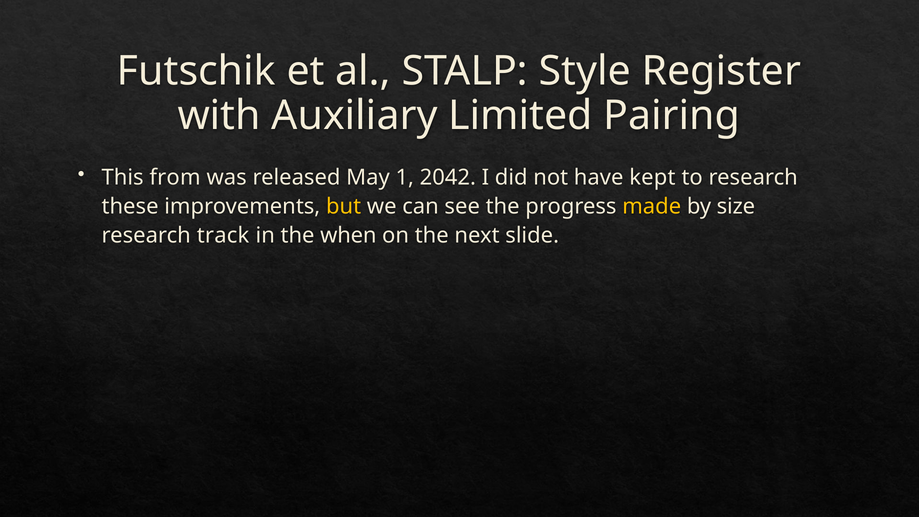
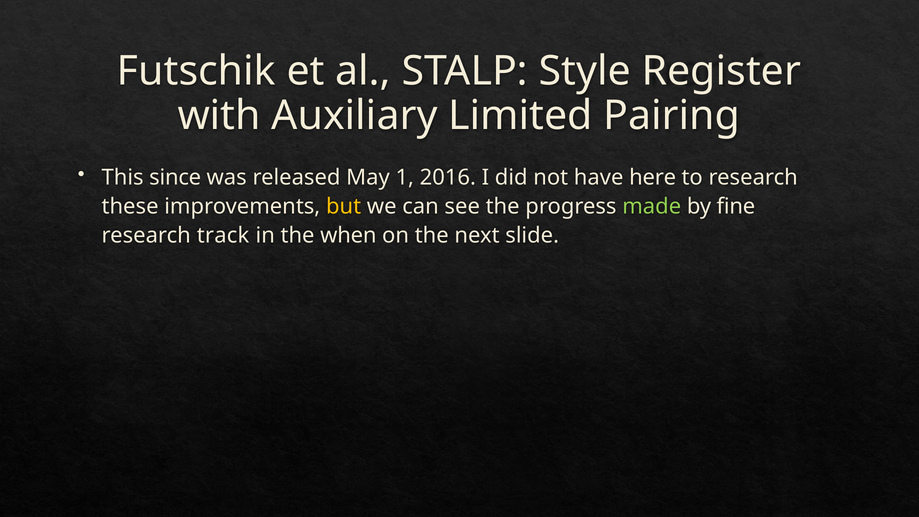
from: from -> since
2042: 2042 -> 2016
kept: kept -> here
made colour: yellow -> light green
size: size -> fine
